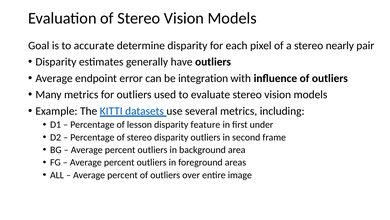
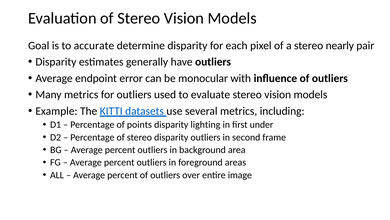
integration: integration -> monocular
lesson: lesson -> points
feature: feature -> lighting
